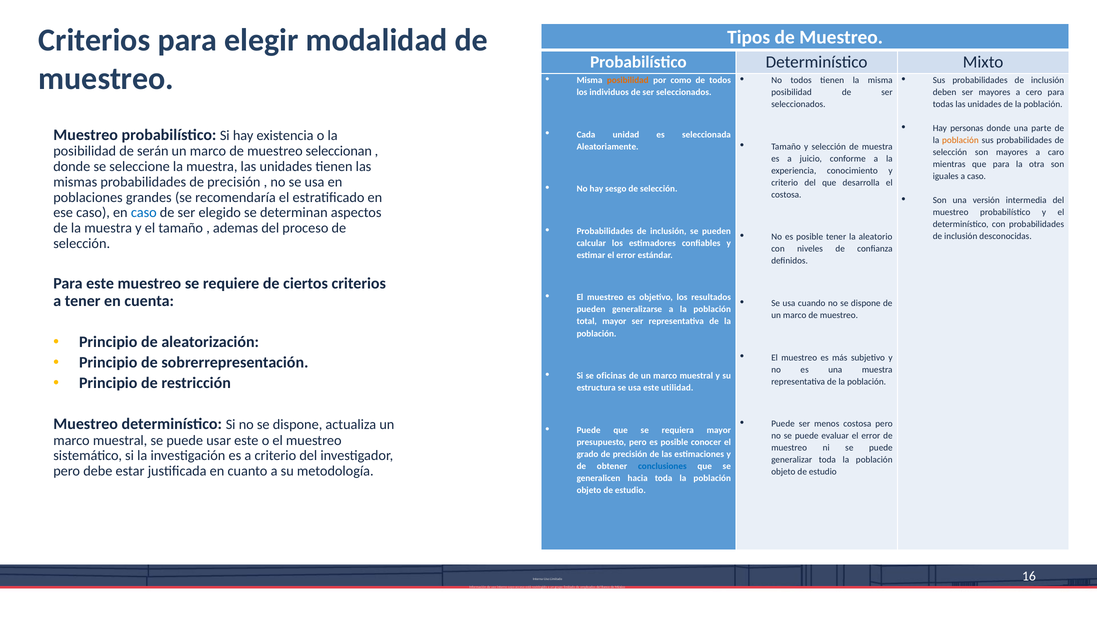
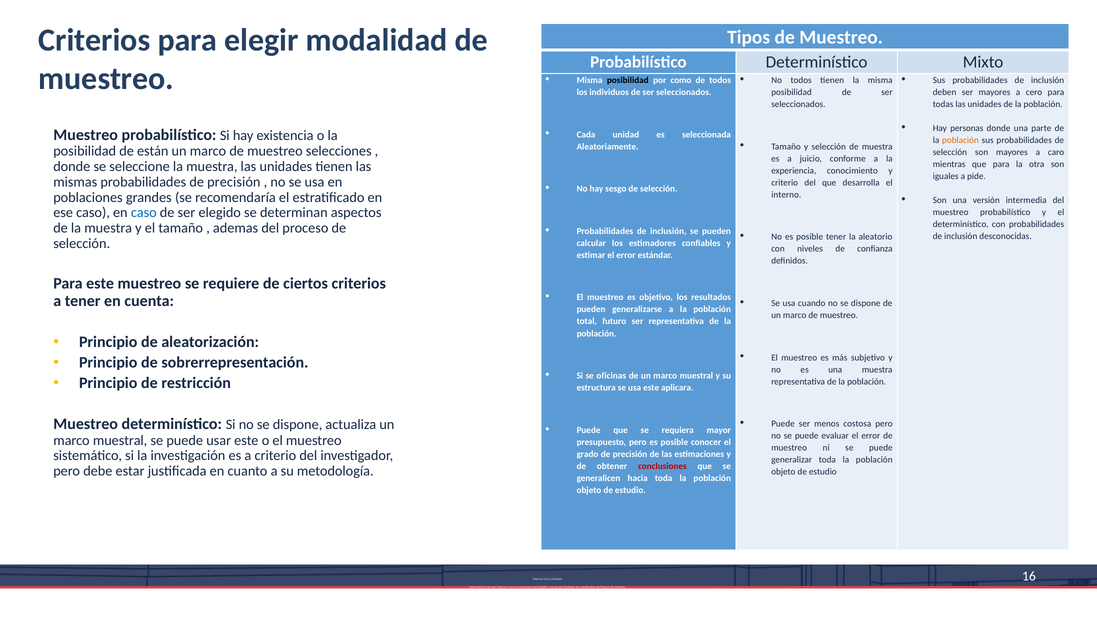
posibilidad at (628, 80) colour: orange -> black
serán: serán -> están
seleccionan: seleccionan -> selecciones
a caso: caso -> pide
costosa at (786, 195): costosa -> interno
total mayor: mayor -> futuro
utilidad: utilidad -> aplicara
conclusiones colour: blue -> red
